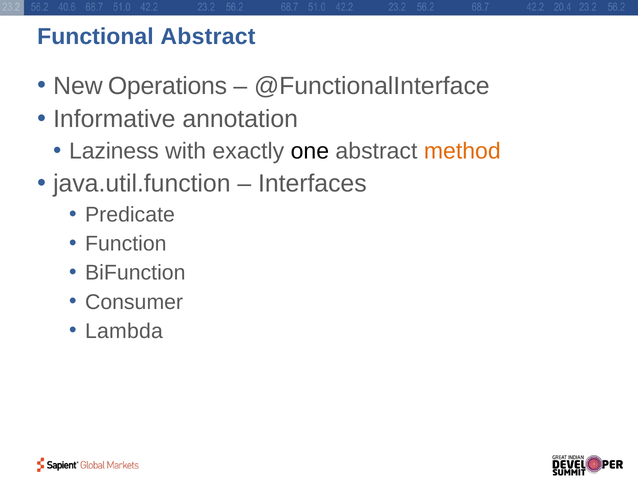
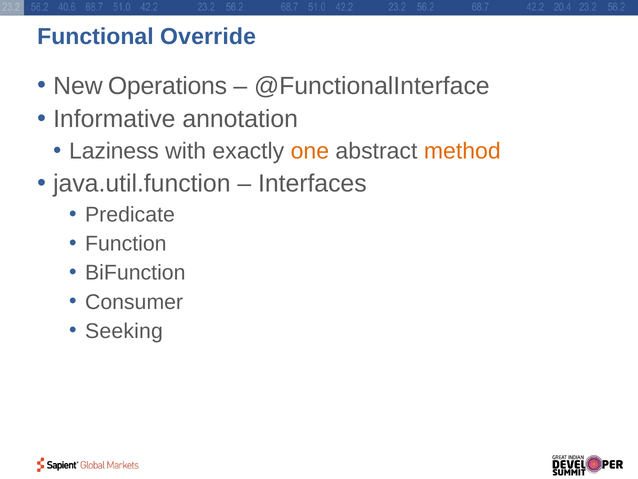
Functional Abstract: Abstract -> Override
one colour: black -> orange
Lambda: Lambda -> Seeking
